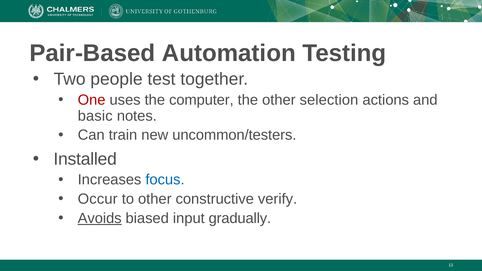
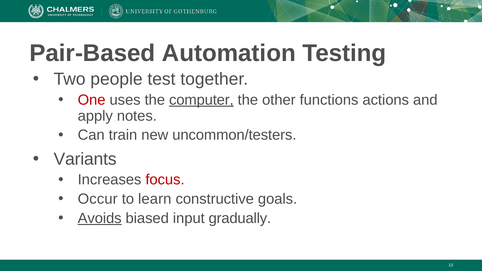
computer underline: none -> present
selection: selection -> functions
basic: basic -> apply
Installed: Installed -> Variants
focus colour: blue -> red
to other: other -> learn
verify: verify -> goals
